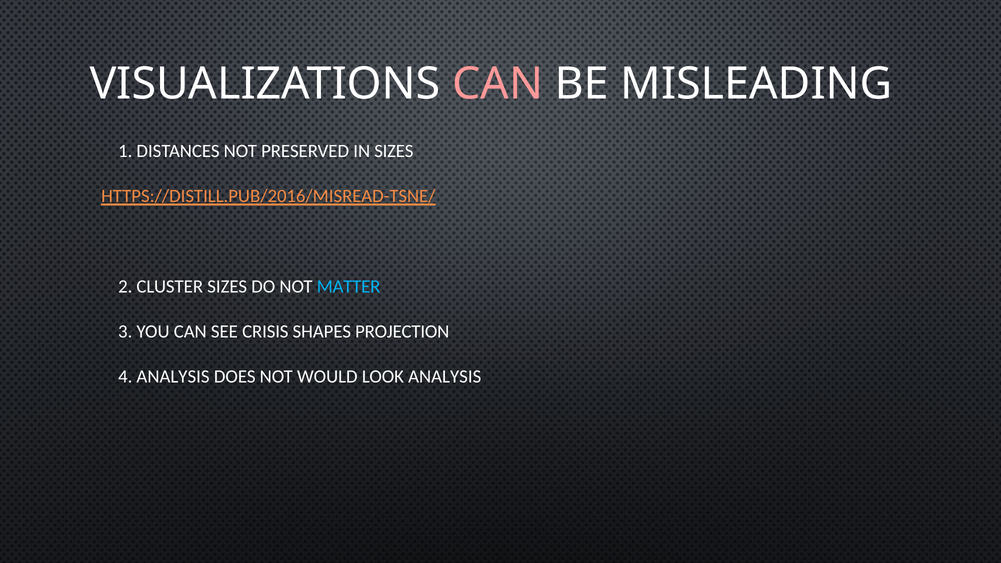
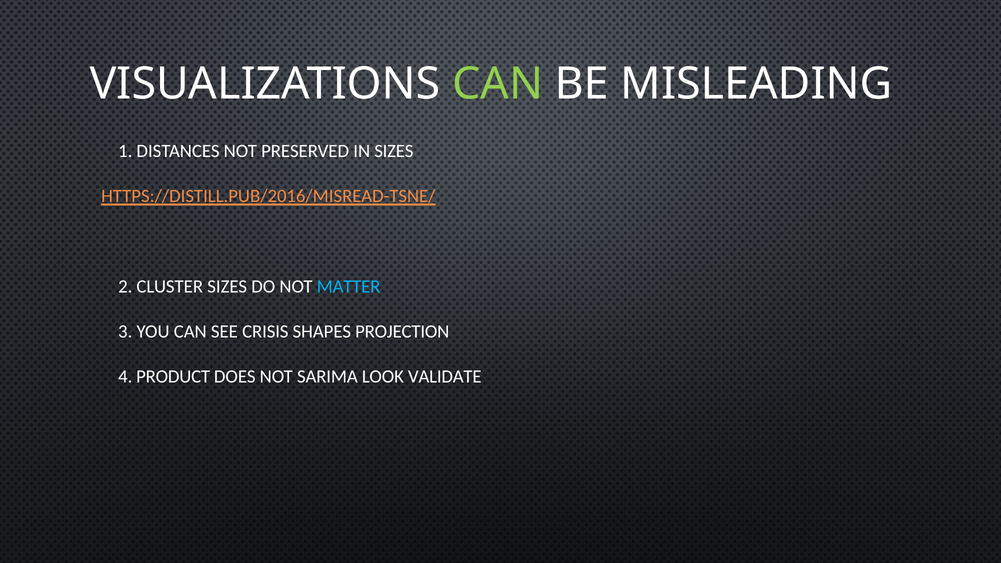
CAN at (498, 84) colour: pink -> light green
4 ANALYSIS: ANALYSIS -> PRODUCT
WOULD: WOULD -> SARIMA
LOOK ANALYSIS: ANALYSIS -> VALIDATE
